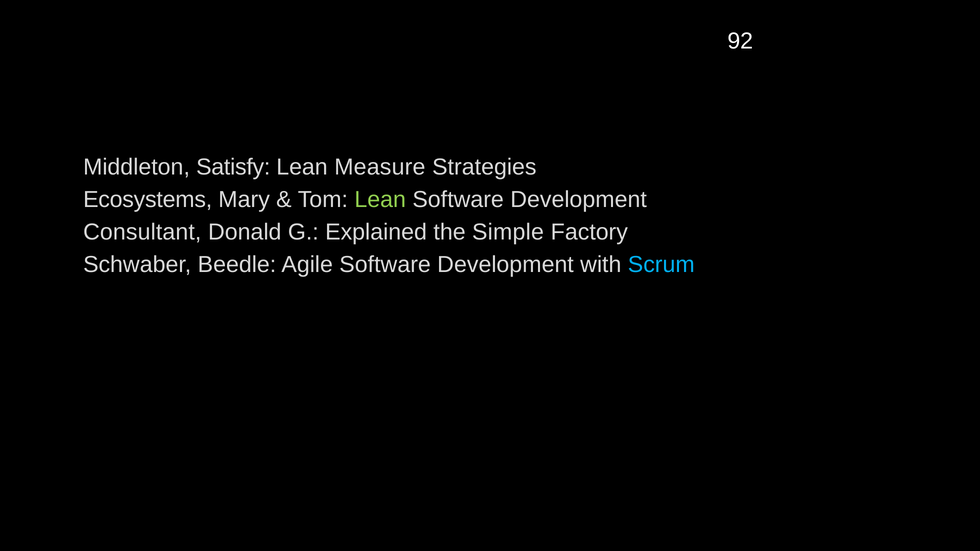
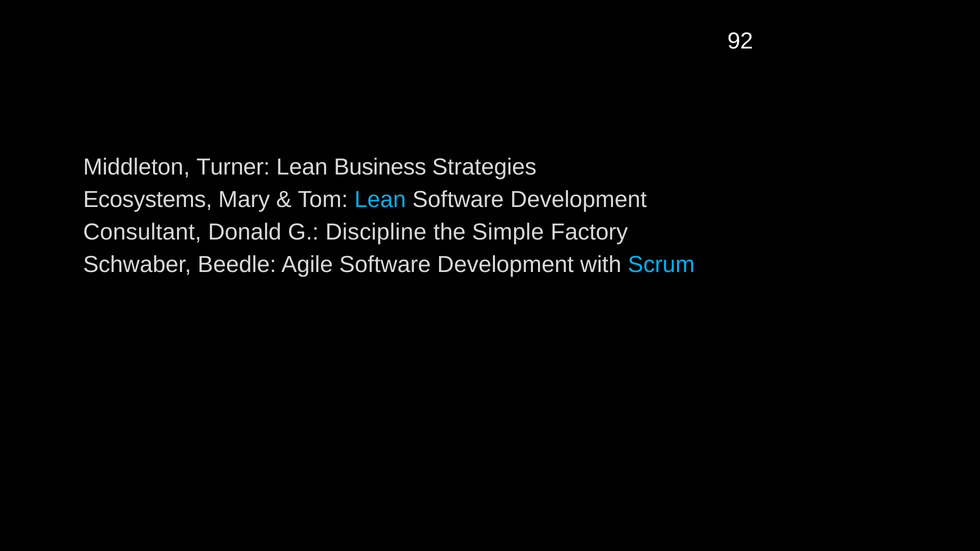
Satisfy: Satisfy -> Turner
Measure: Measure -> Business
Lean at (380, 200) colour: light green -> light blue
Explained: Explained -> Discipline
